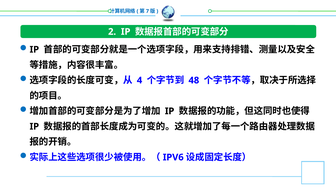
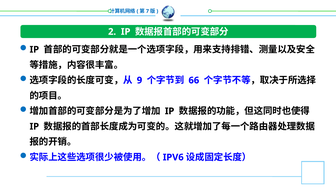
4: 4 -> 9
48: 48 -> 66
